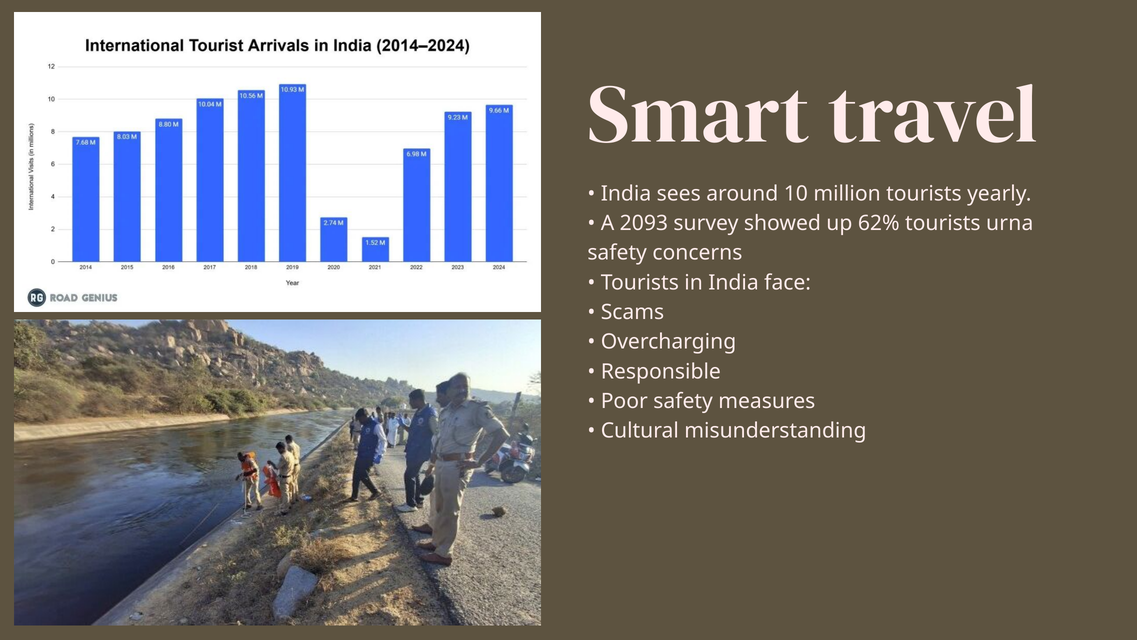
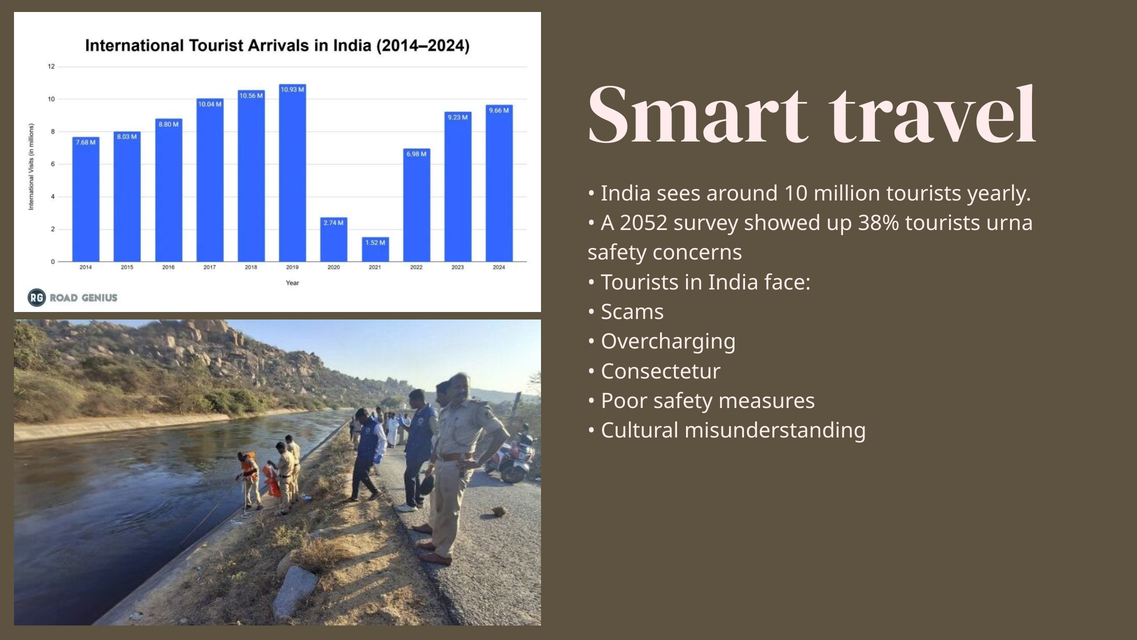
2093: 2093 -> 2052
62%: 62% -> 38%
Responsible: Responsible -> Consectetur
